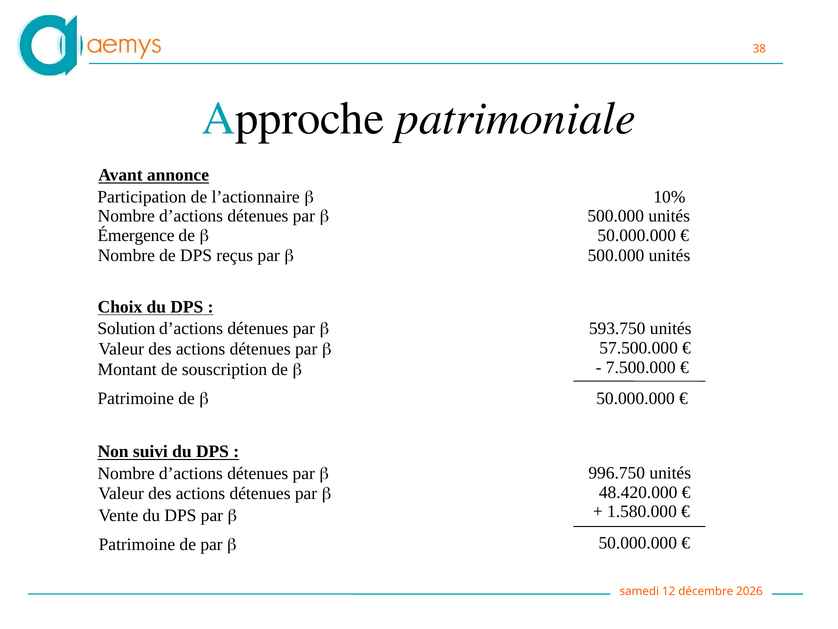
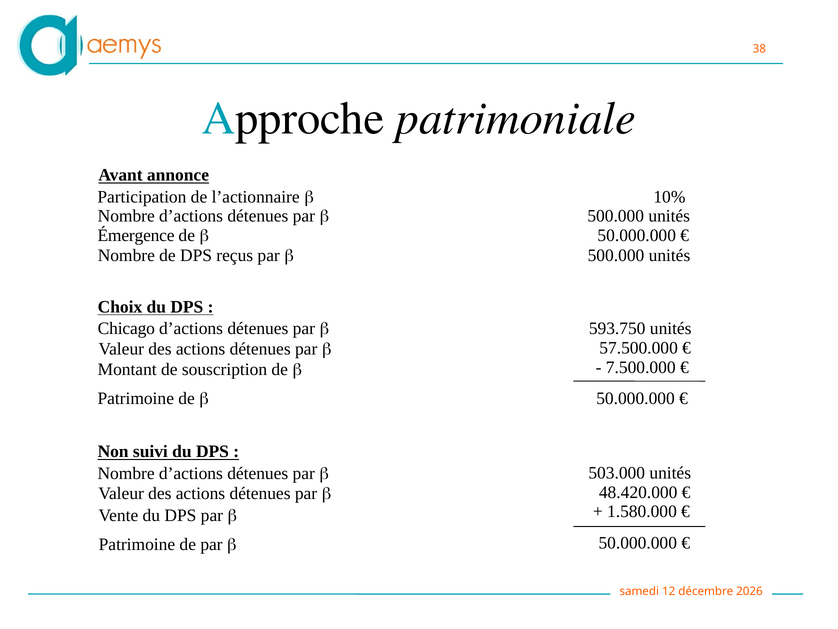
Solution: Solution -> Chicago
996.750: 996.750 -> 503.000
